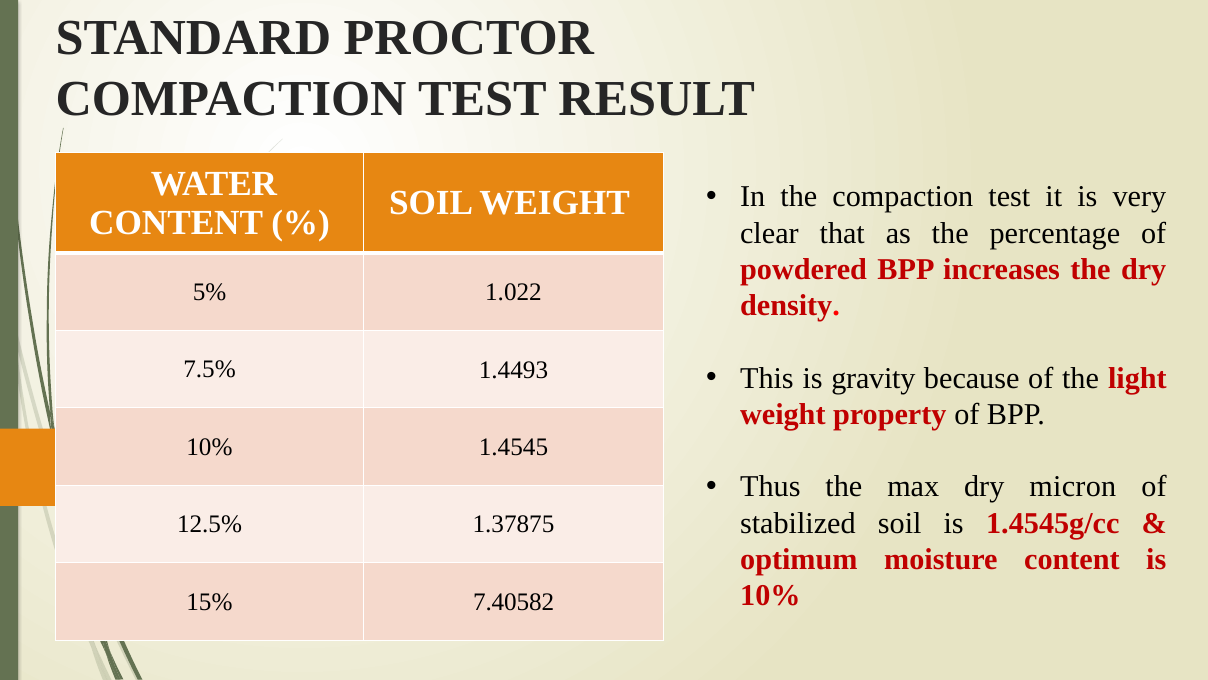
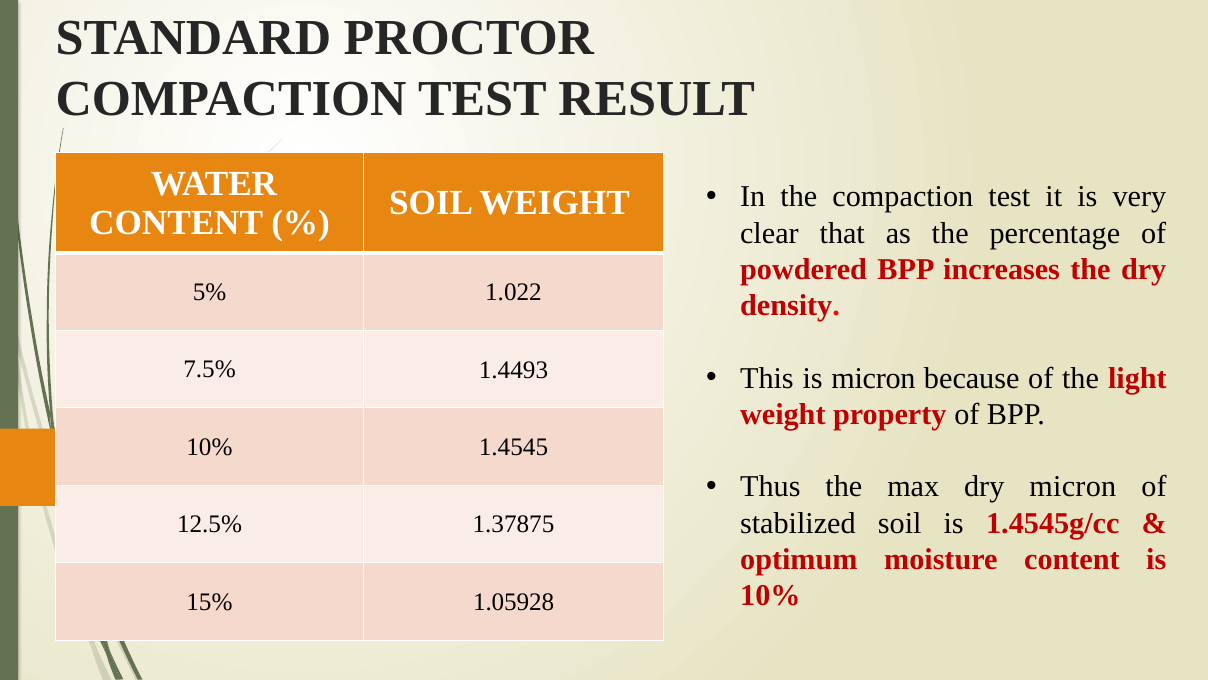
is gravity: gravity -> micron
7.40582: 7.40582 -> 1.05928
